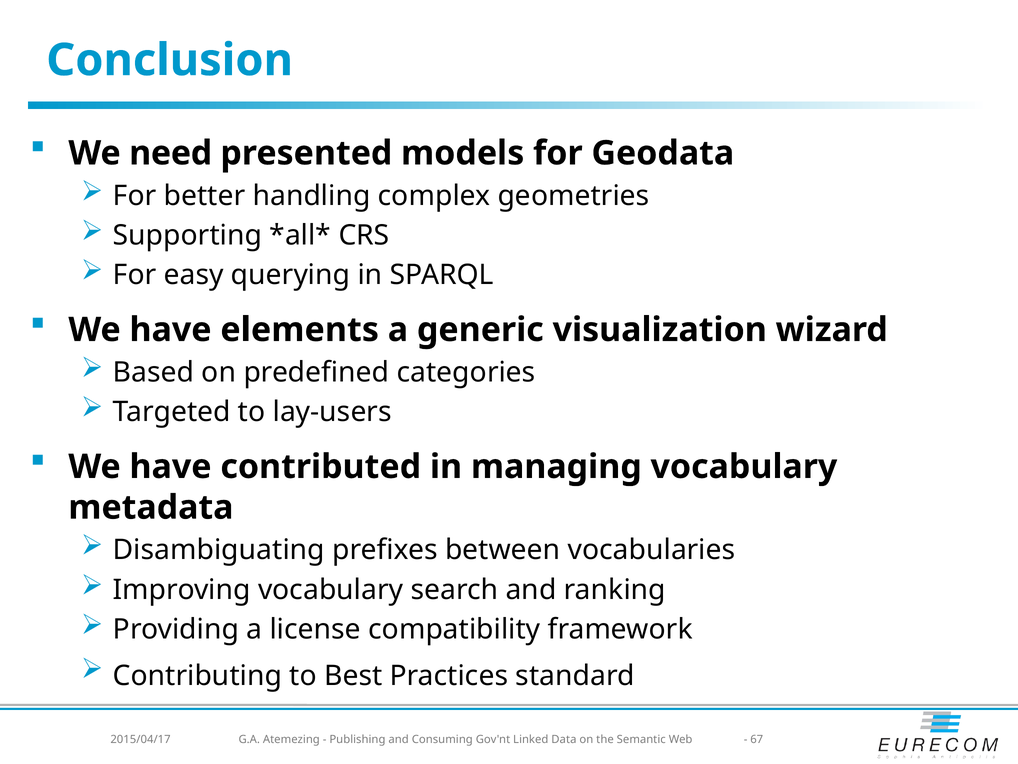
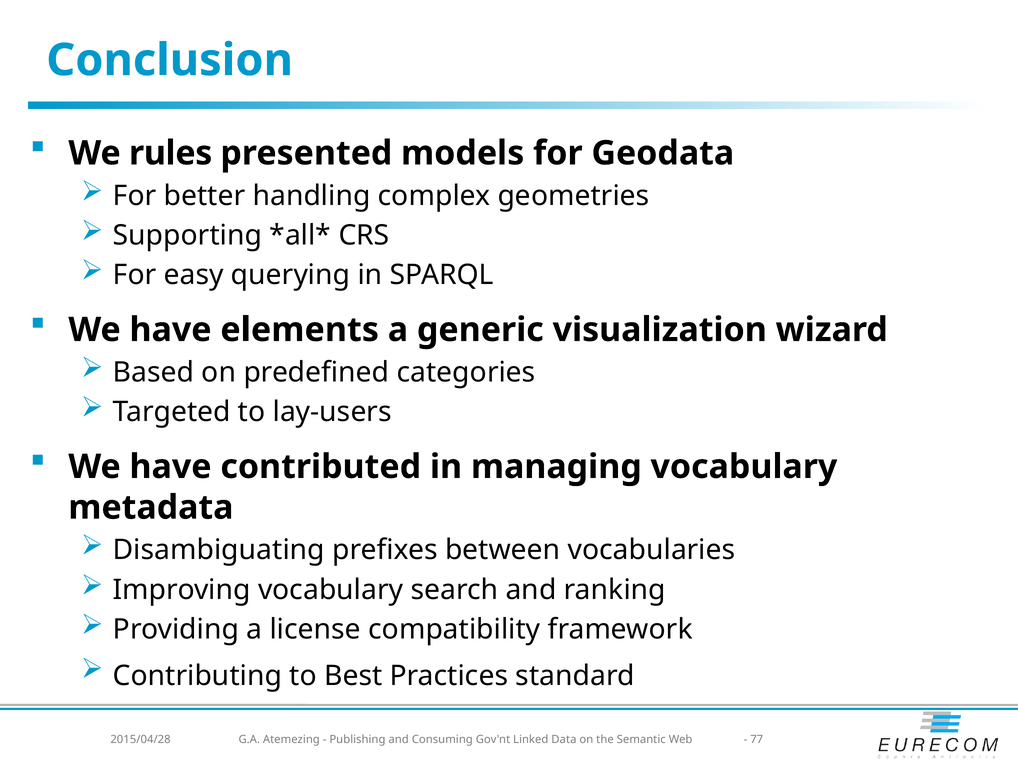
need: need -> rules
2015/04/17: 2015/04/17 -> 2015/04/28
67: 67 -> 77
